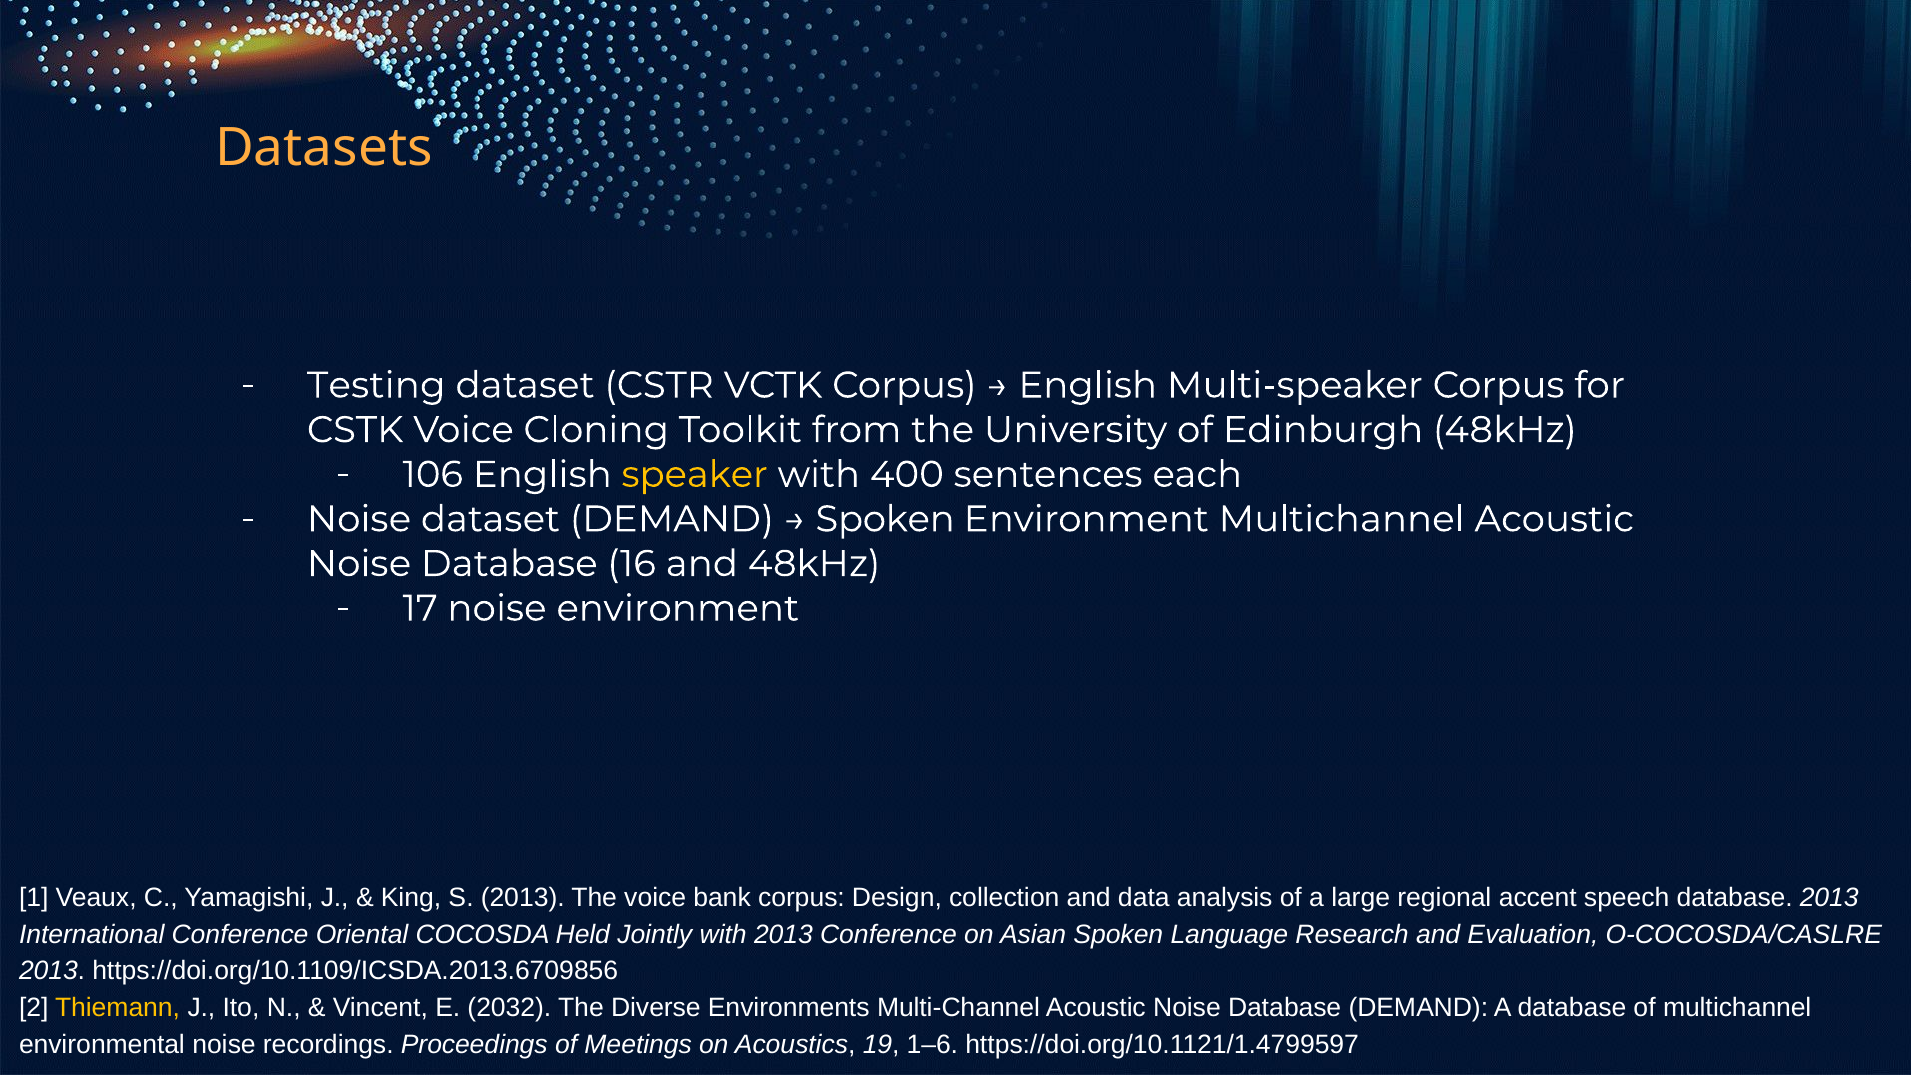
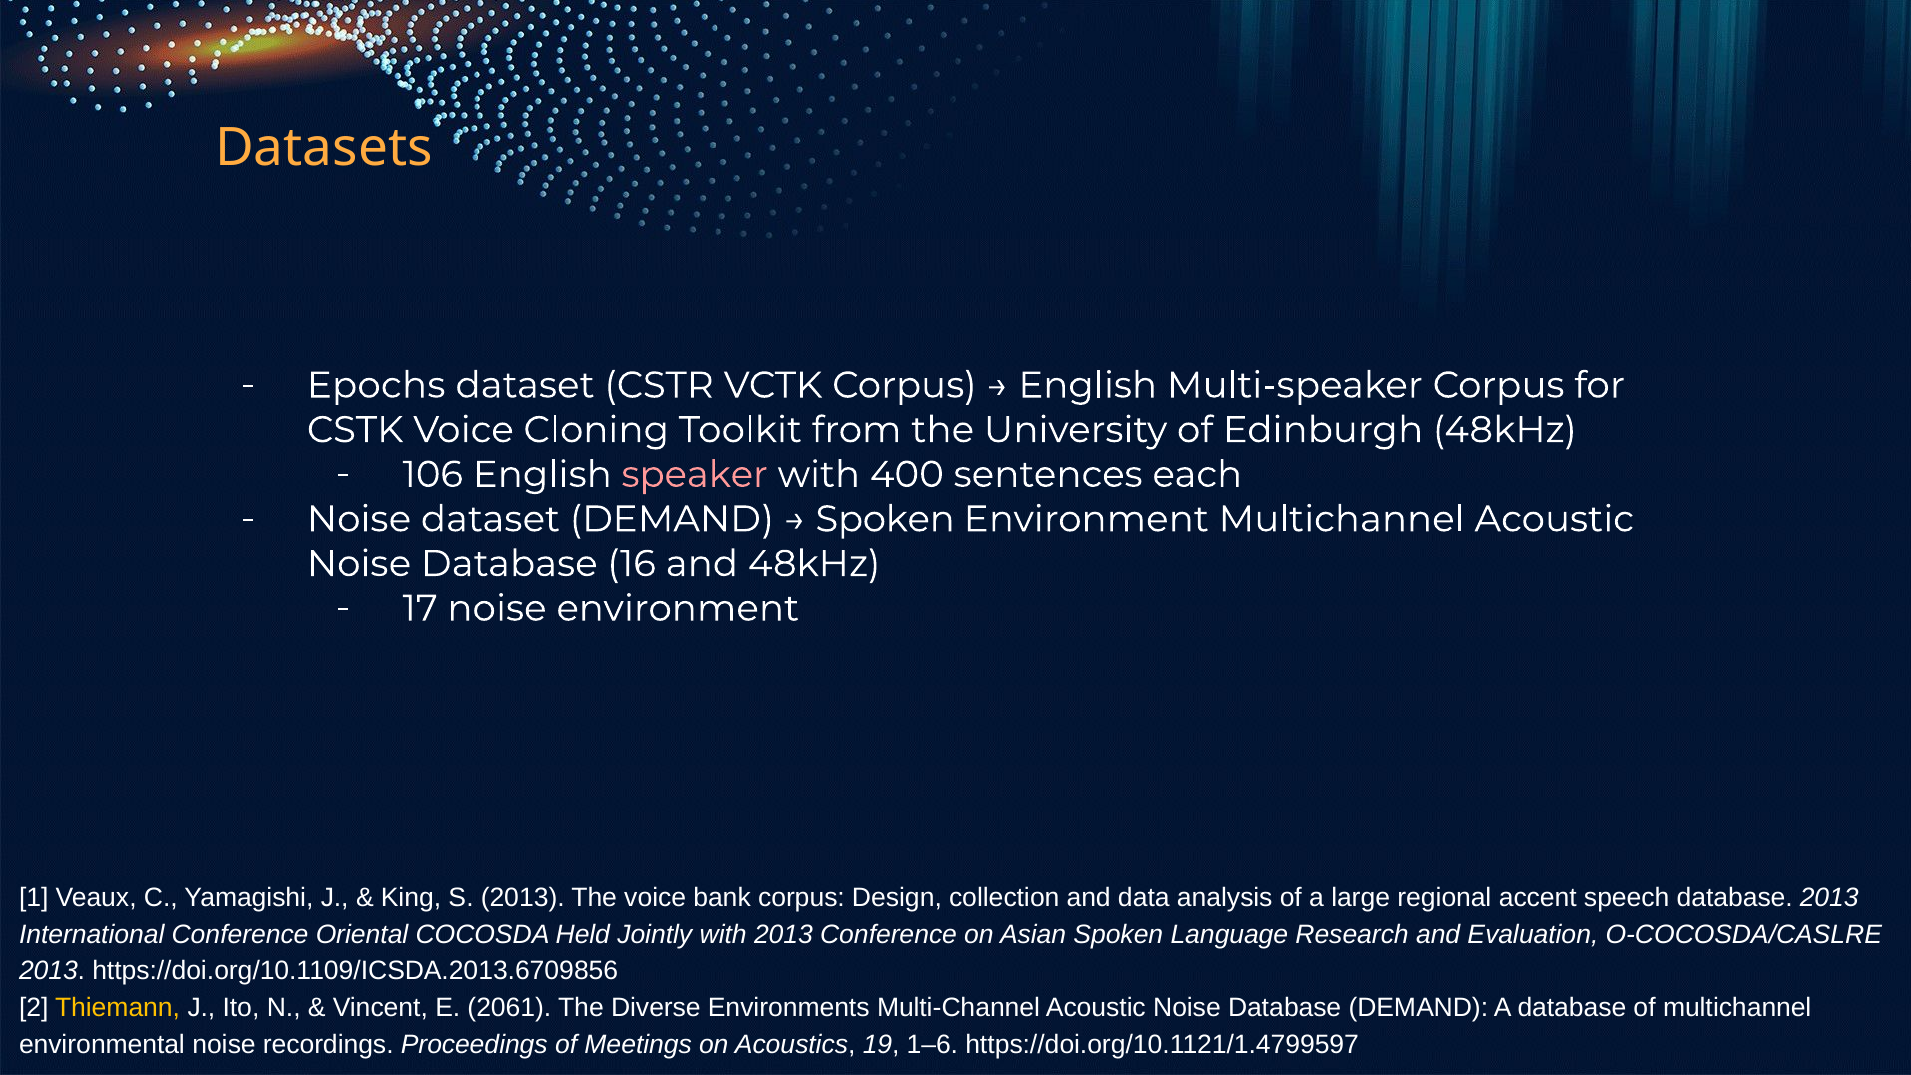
Testing: Testing -> Epochs
speaker colour: yellow -> pink
2032: 2032 -> 2061
